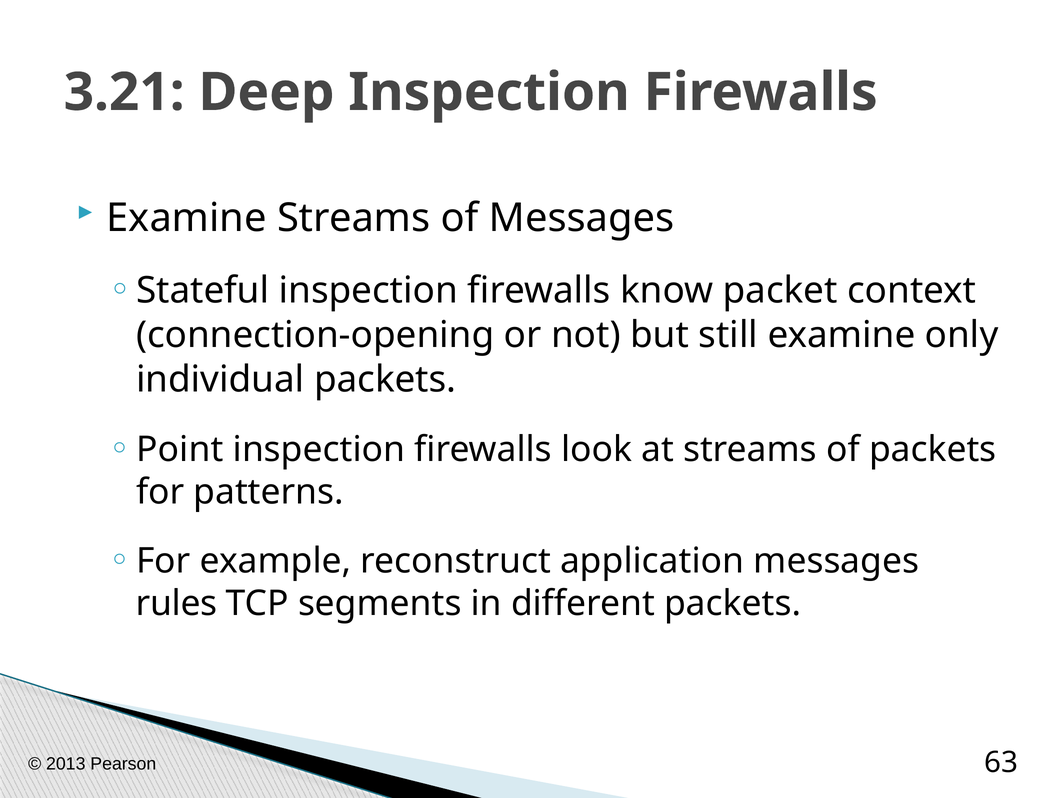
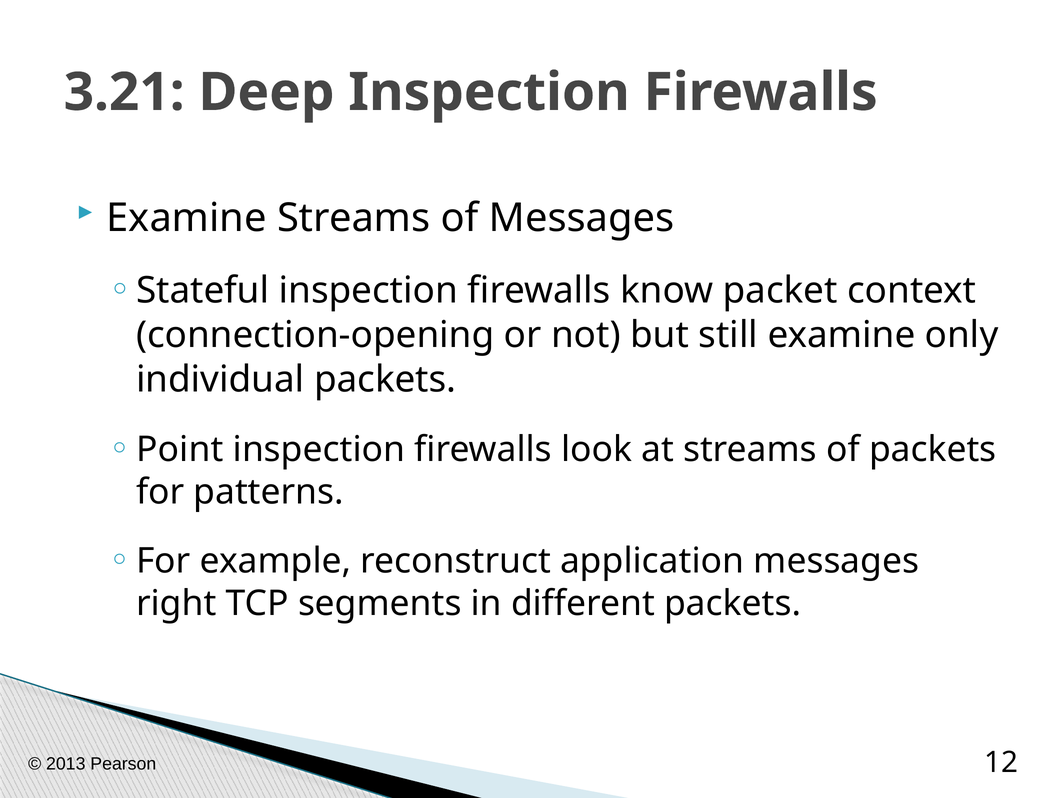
rules: rules -> right
63: 63 -> 12
